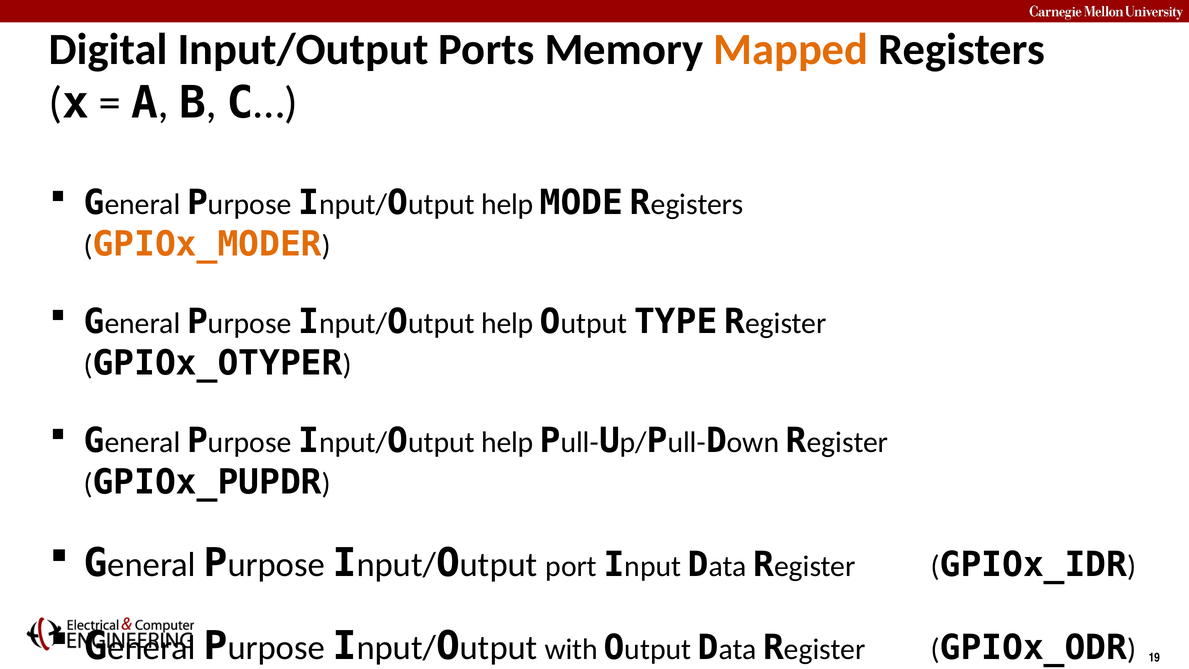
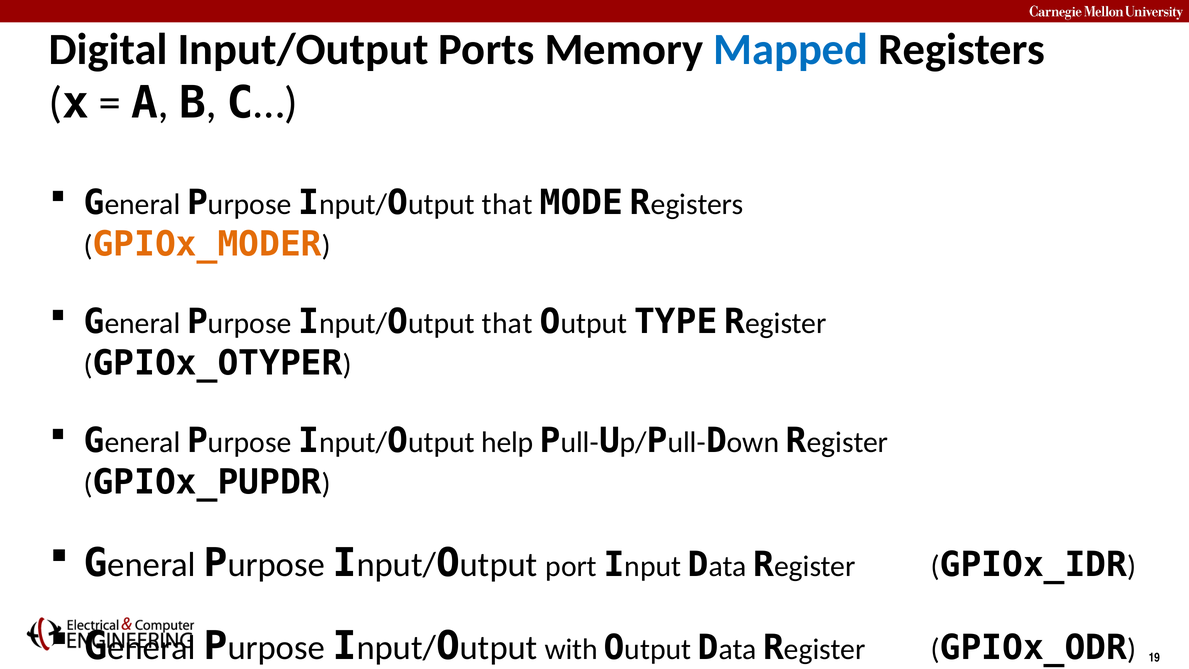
Mapped colour: orange -> blue
help at (507, 204): help -> that
help at (507, 323): help -> that
